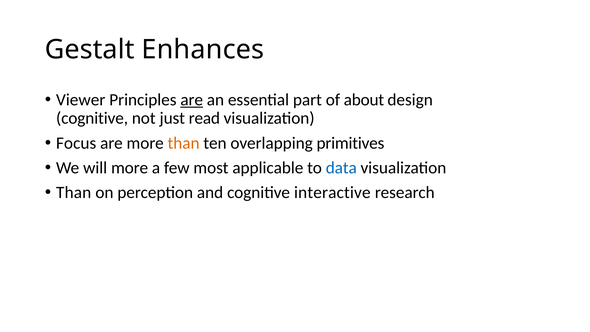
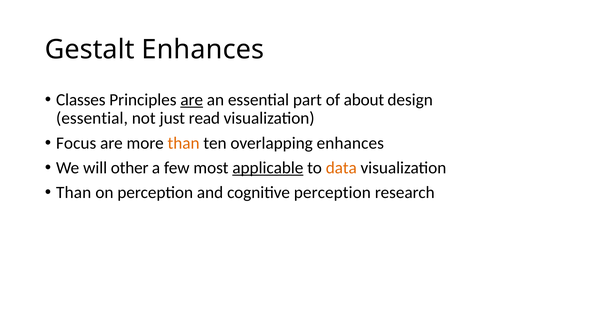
Viewer: Viewer -> Classes
cognitive at (92, 118): cognitive -> essential
overlapping primitives: primitives -> enhances
will more: more -> other
applicable underline: none -> present
data colour: blue -> orange
cognitive interactive: interactive -> perception
